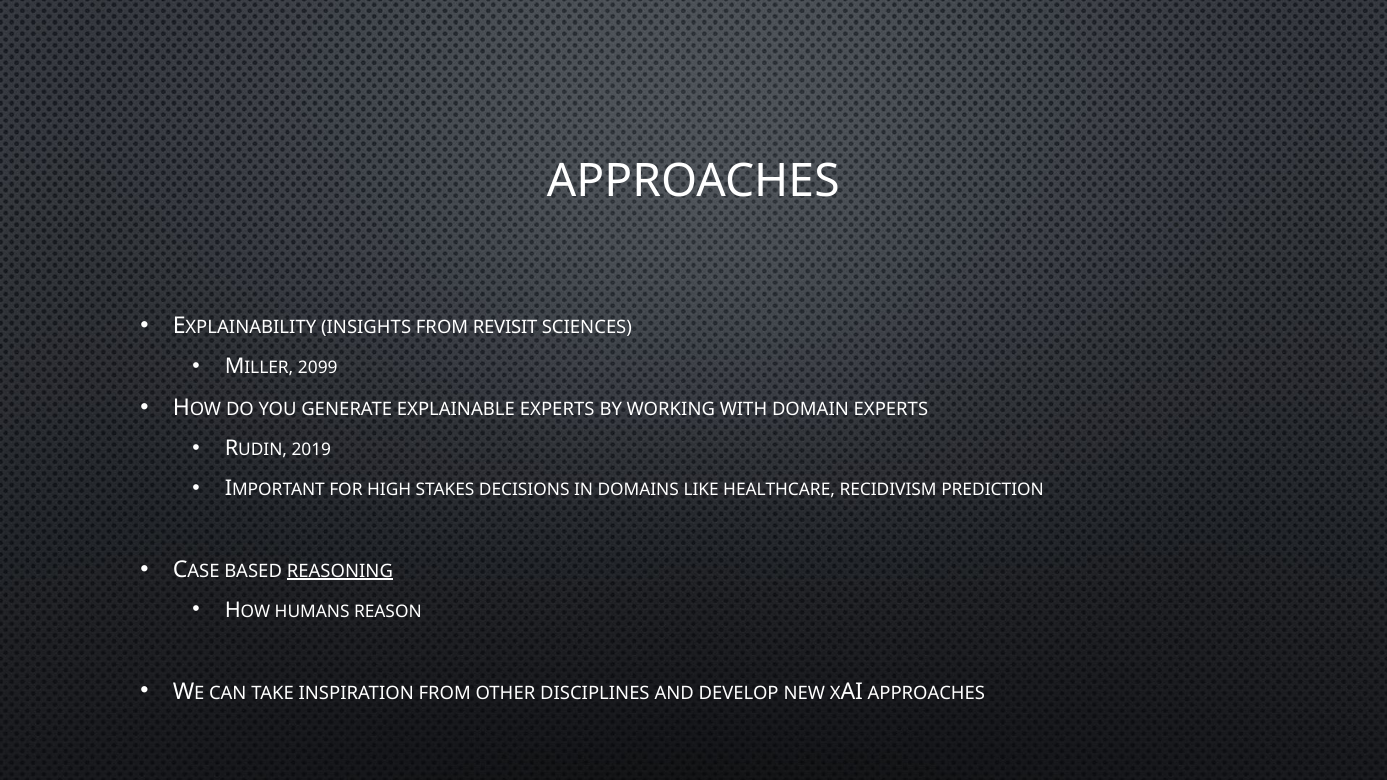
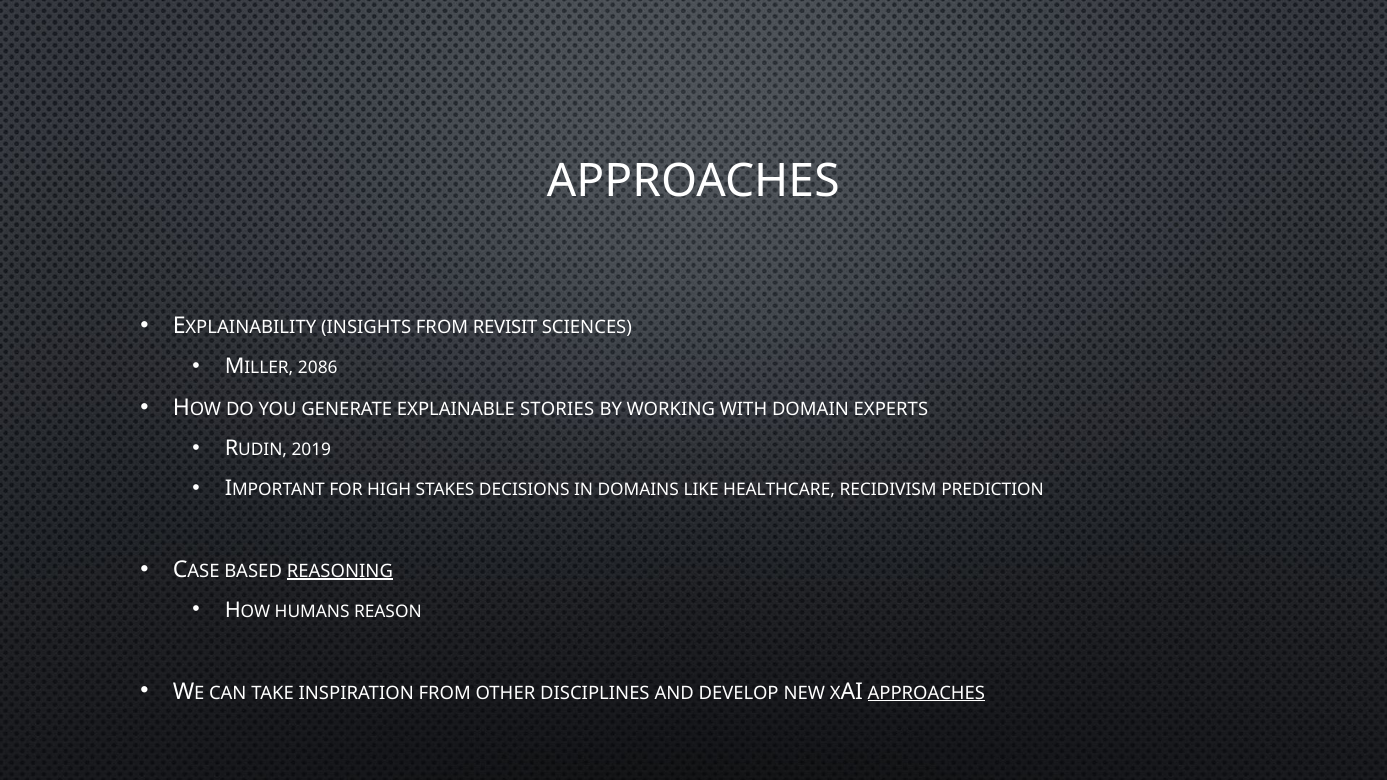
2099: 2099 -> 2086
EXPLAINABLE EXPERTS: EXPERTS -> STORIES
APPROACHES at (926, 693) underline: none -> present
